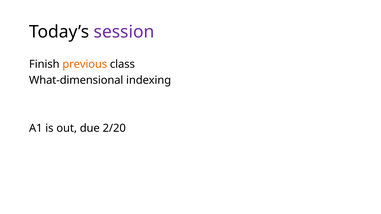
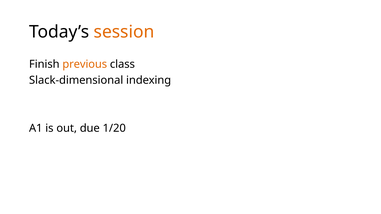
session colour: purple -> orange
What-dimensional: What-dimensional -> Slack-dimensional
2/20: 2/20 -> 1/20
